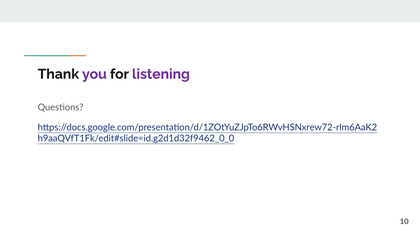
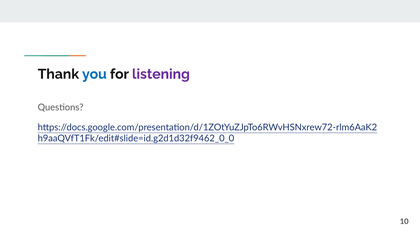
you colour: purple -> blue
